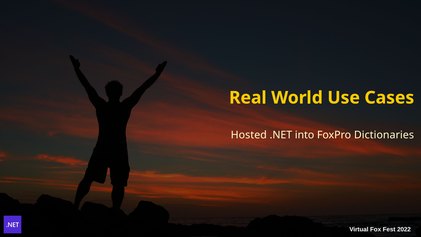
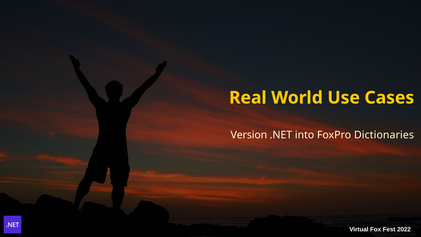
Hosted: Hosted -> Version
